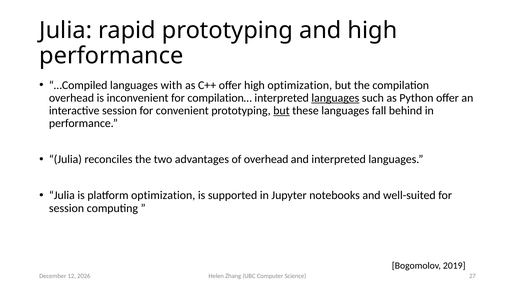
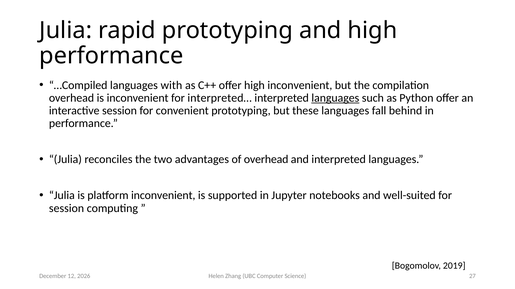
high optimization: optimization -> inconvenient
compilation…: compilation… -> interpreted…
but at (281, 111) underline: present -> none
platform optimization: optimization -> inconvenient
